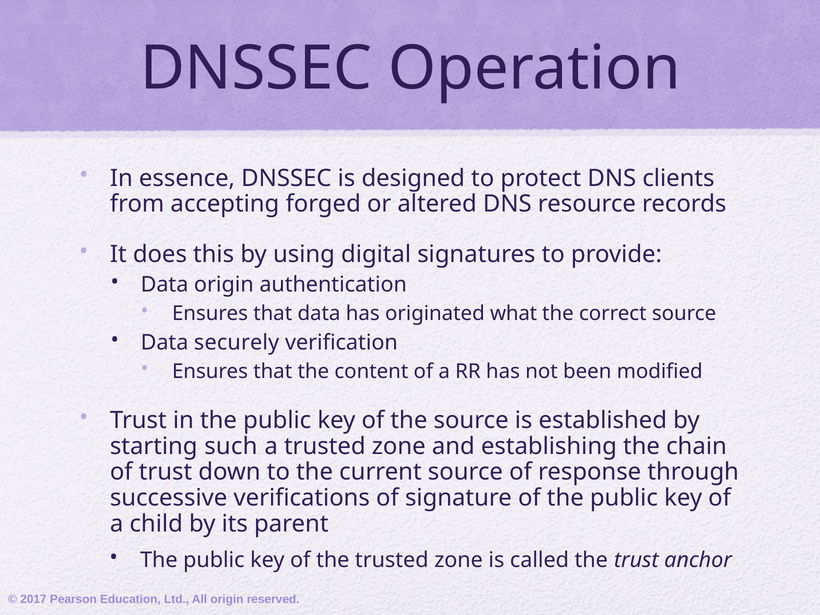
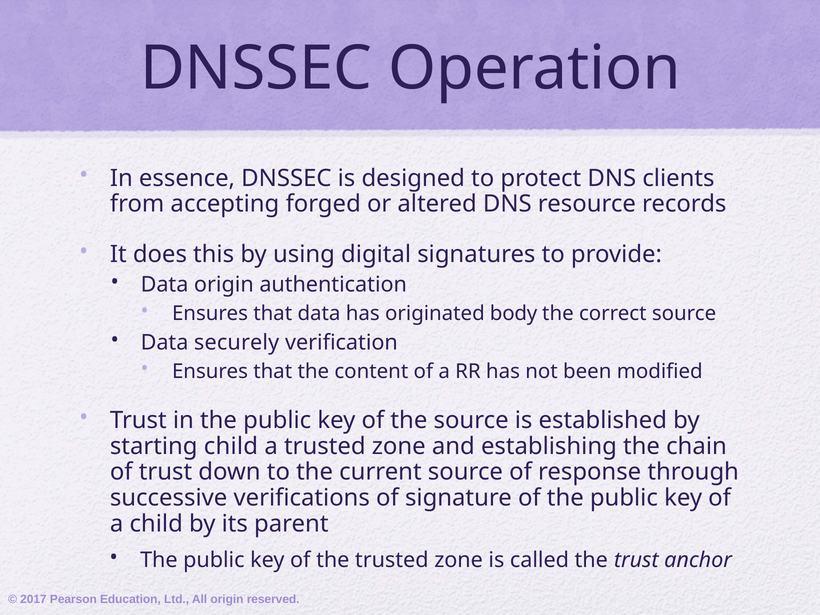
what: what -> body
starting such: such -> child
